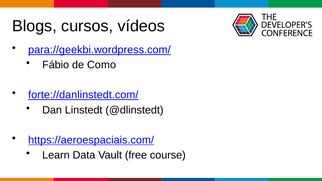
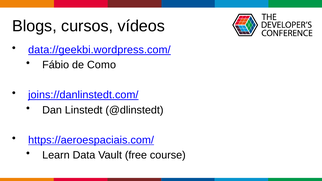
para://geekbi.wordpress.com/: para://geekbi.wordpress.com/ -> data://geekbi.wordpress.com/
forte://danlinstedt.com/: forte://danlinstedt.com/ -> joins://danlinstedt.com/
